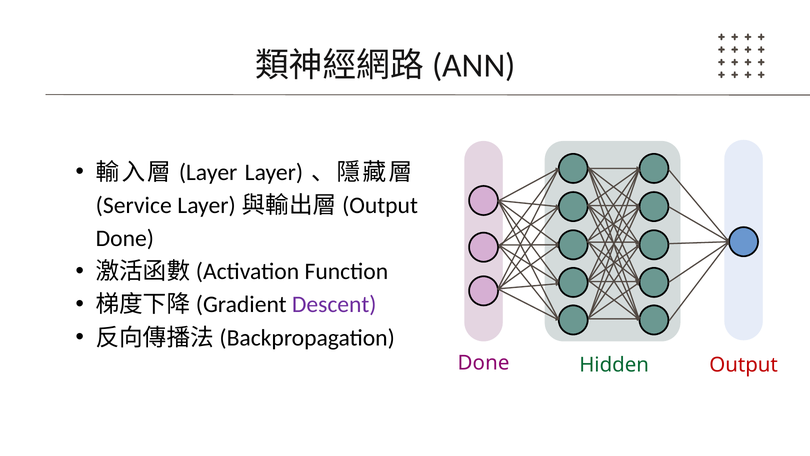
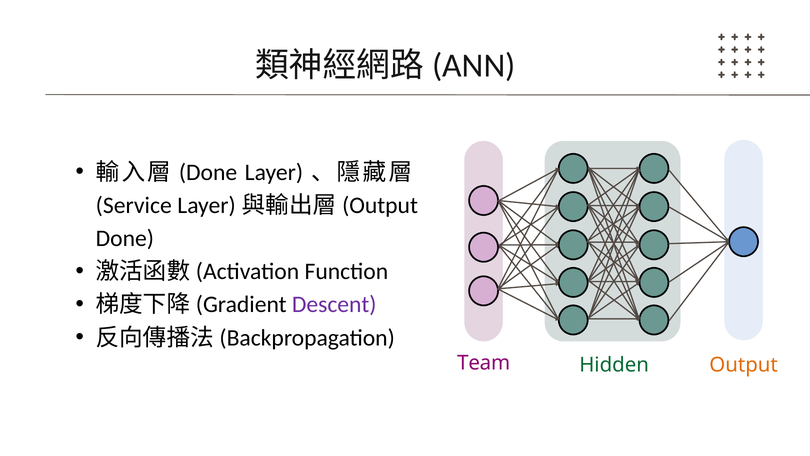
Layer at (208, 172): Layer -> Done
Done at (483, 363): Done -> Team
Output colour: red -> orange
